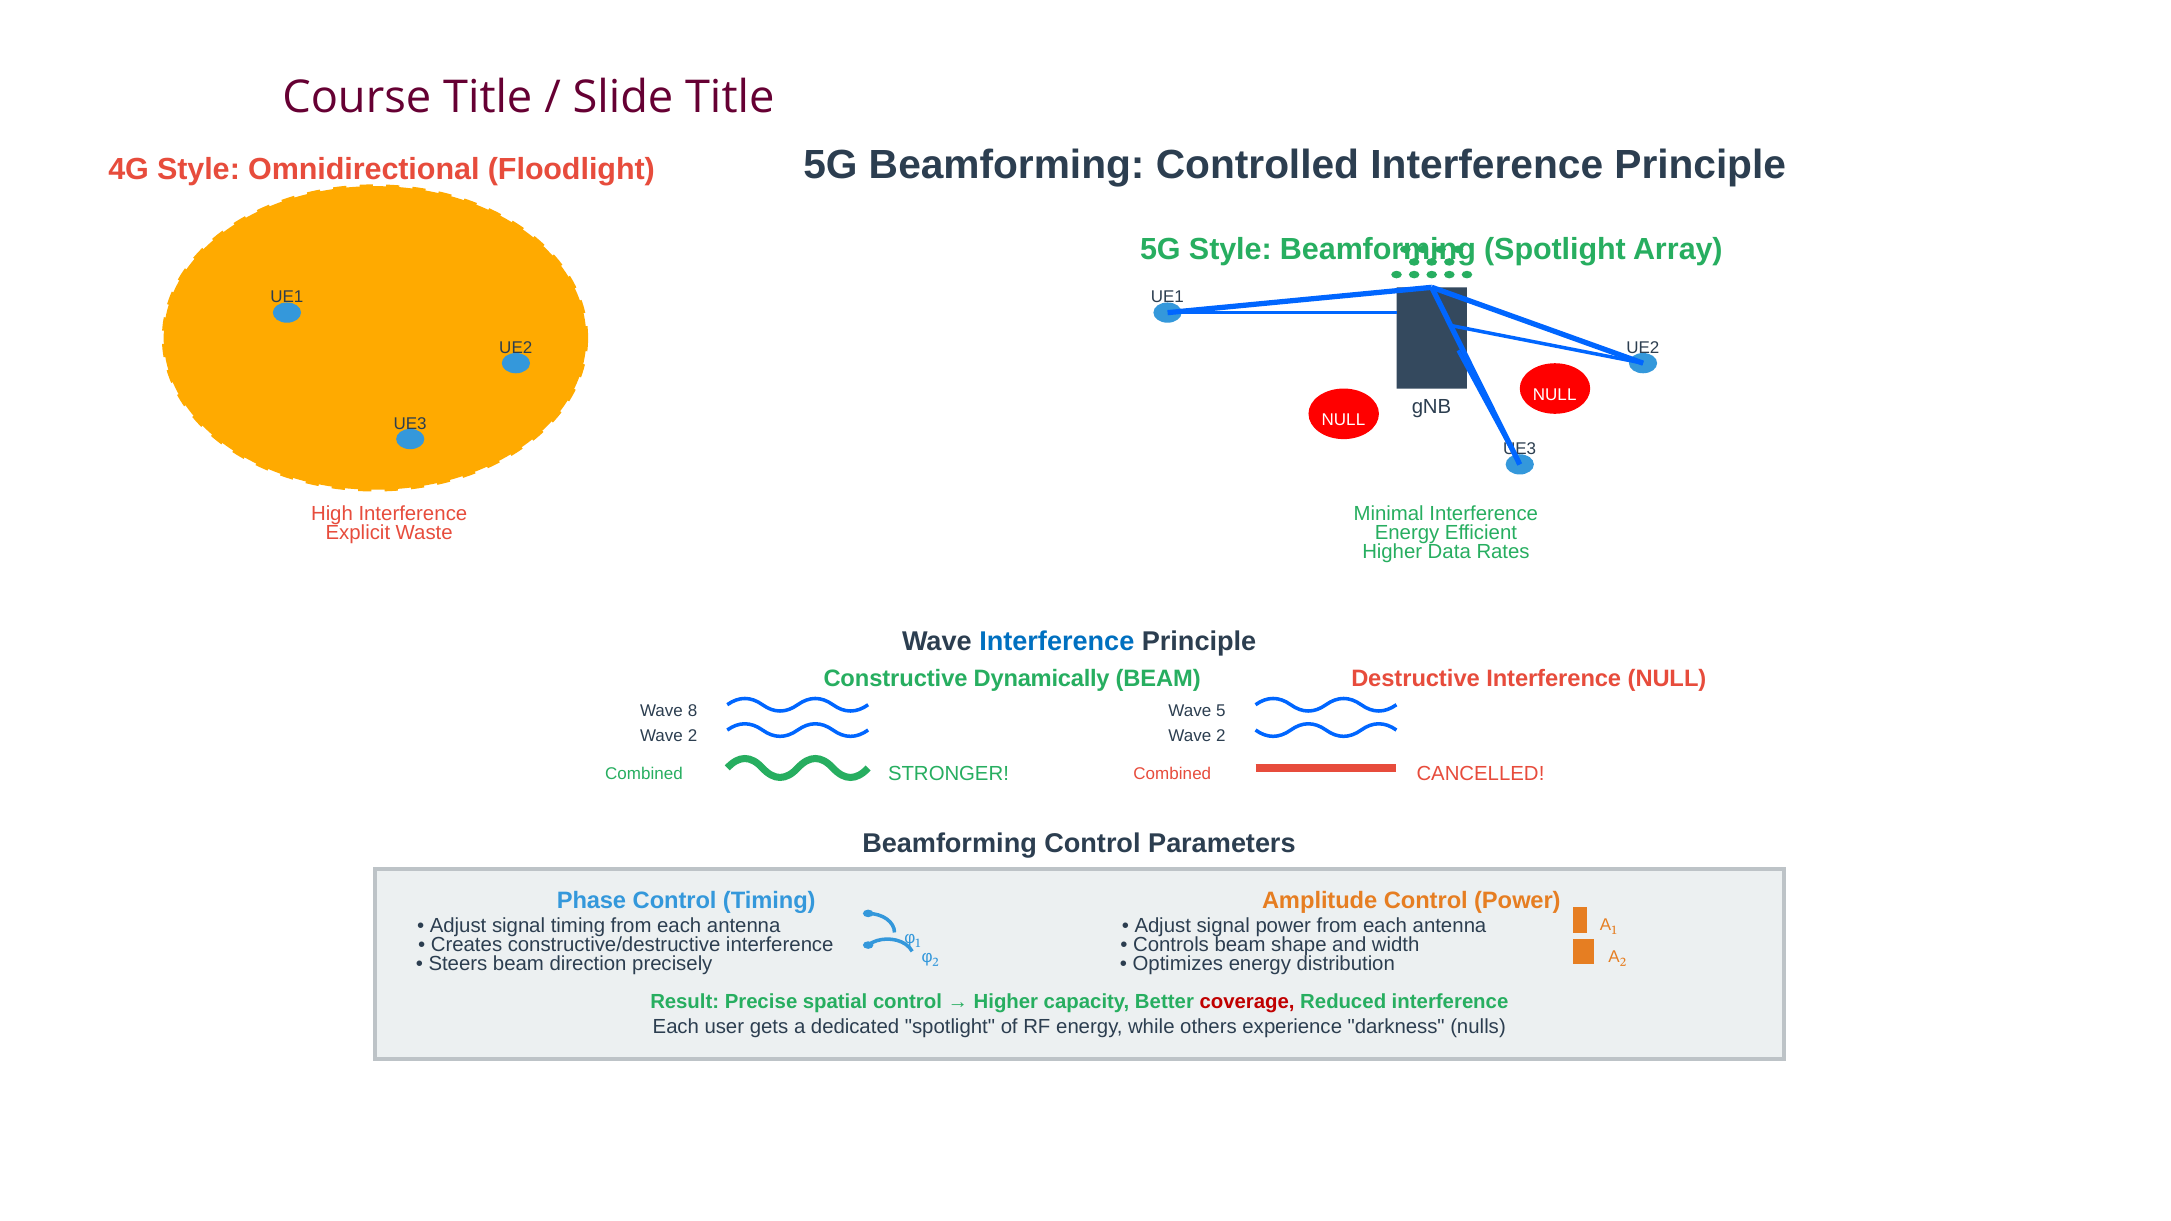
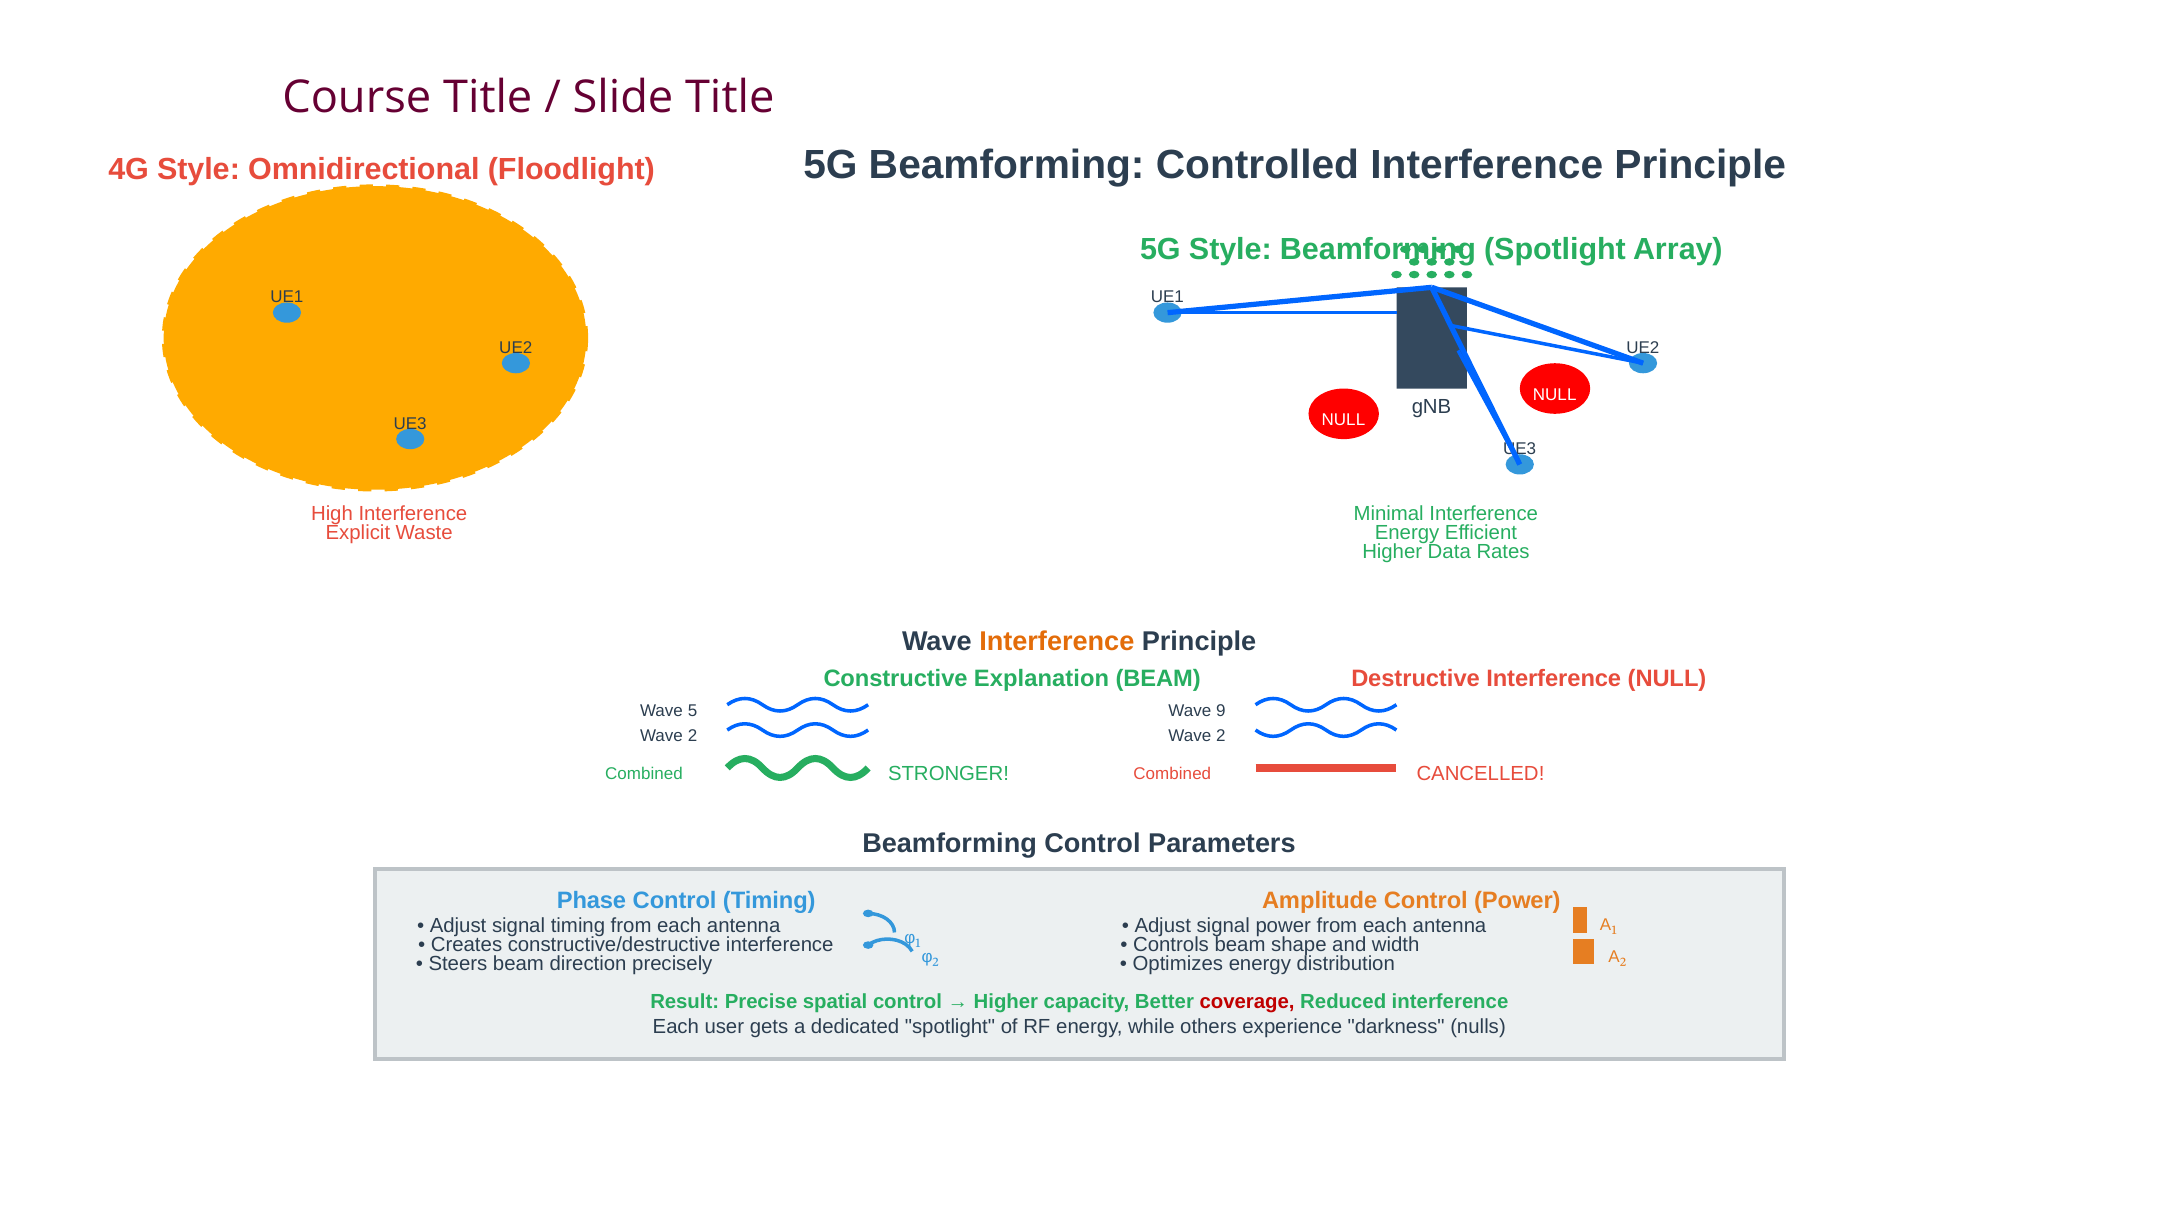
Interference at (1057, 641) colour: blue -> orange
Dynamically: Dynamically -> Explanation
8: 8 -> 5
5: 5 -> 9
